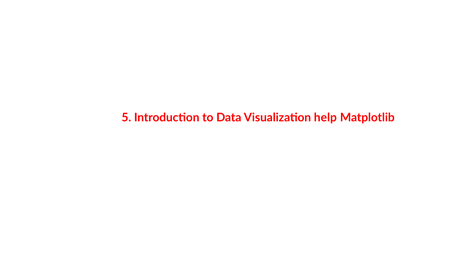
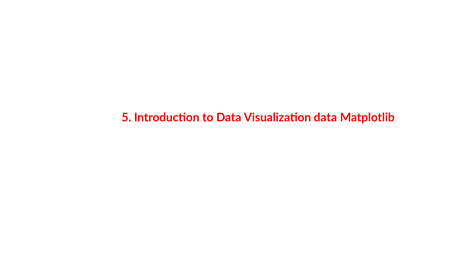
Visualization help: help -> data
